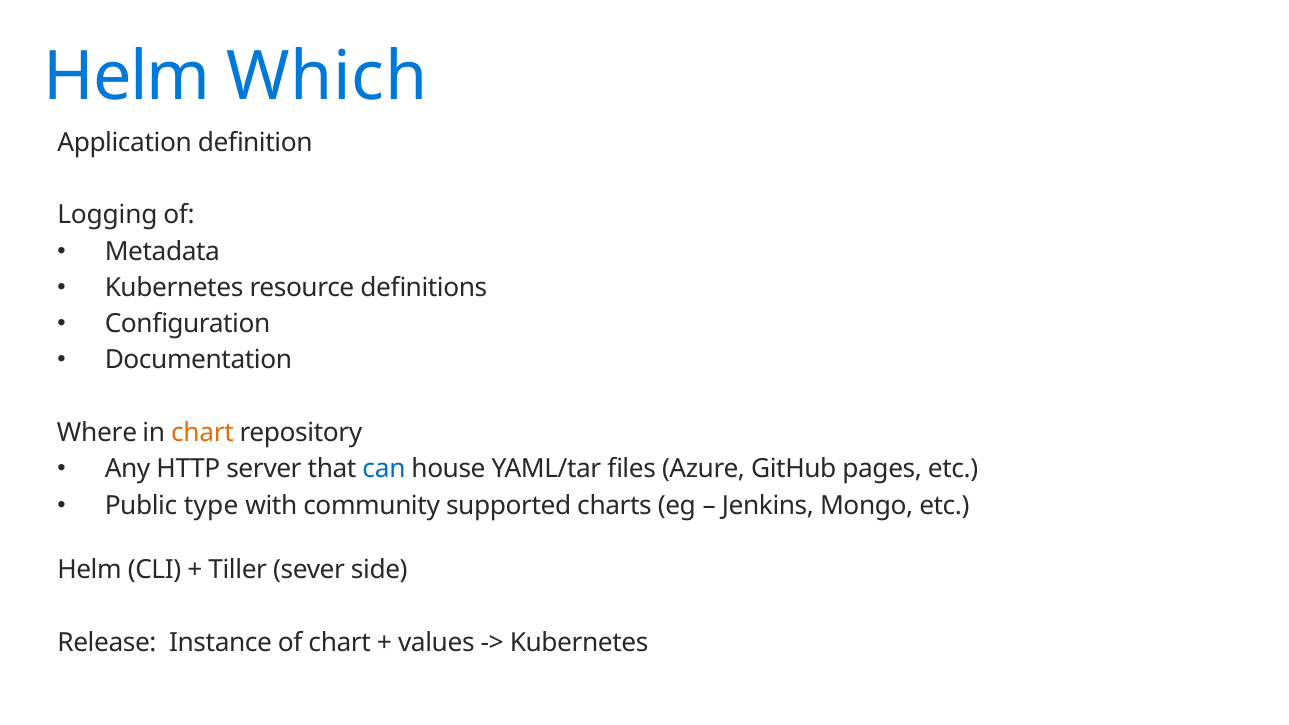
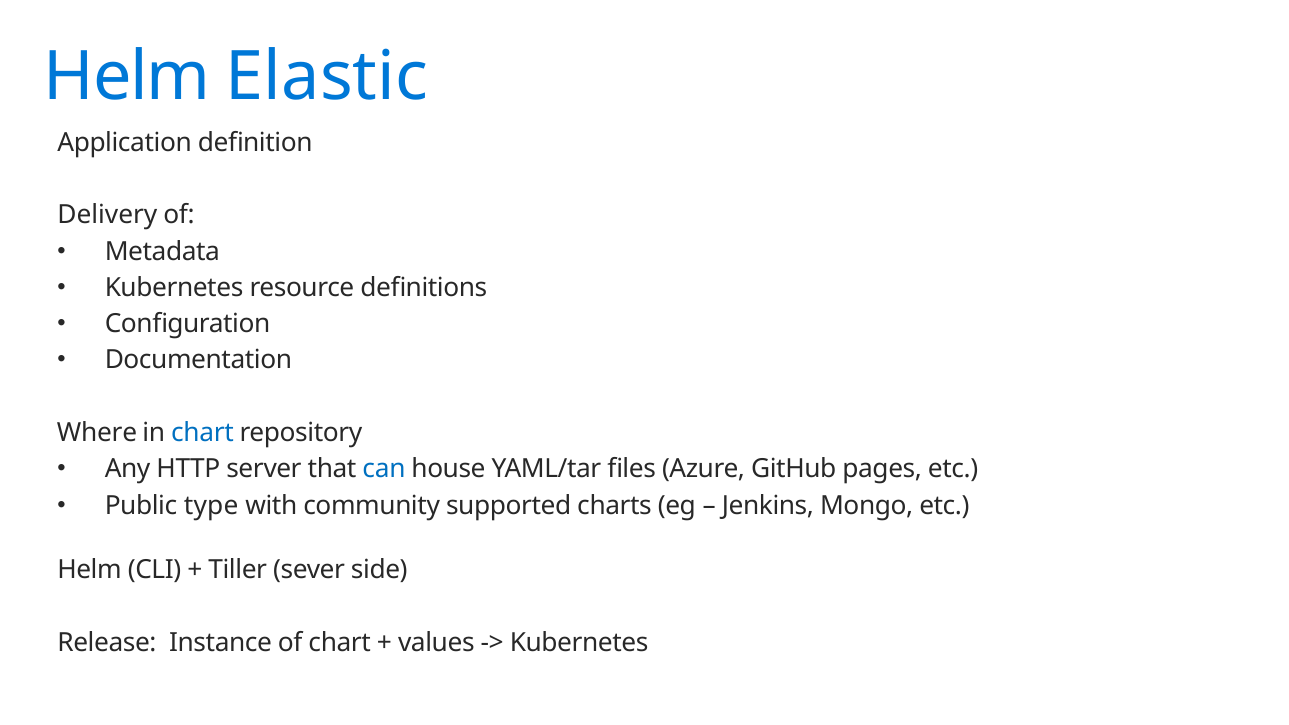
Which: Which -> Elastic
Logging: Logging -> Delivery
chart at (202, 433) colour: orange -> blue
